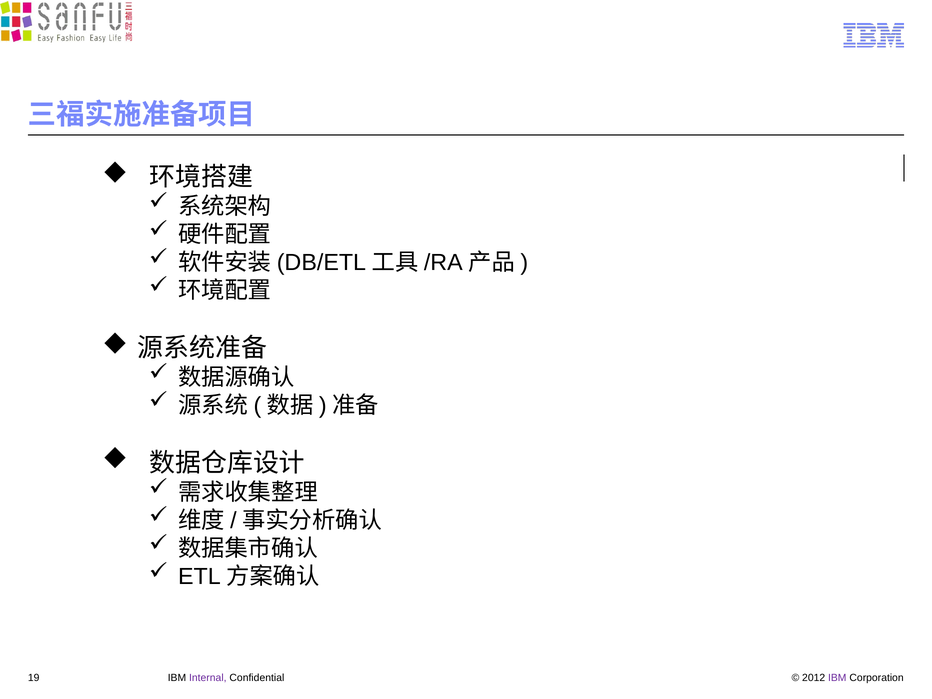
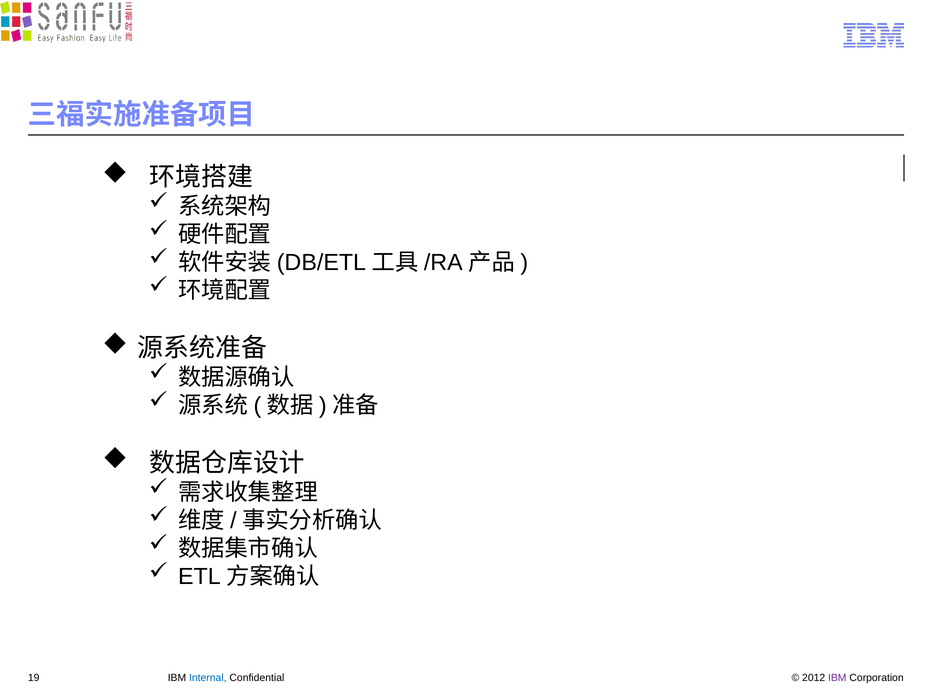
Internal colour: purple -> blue
